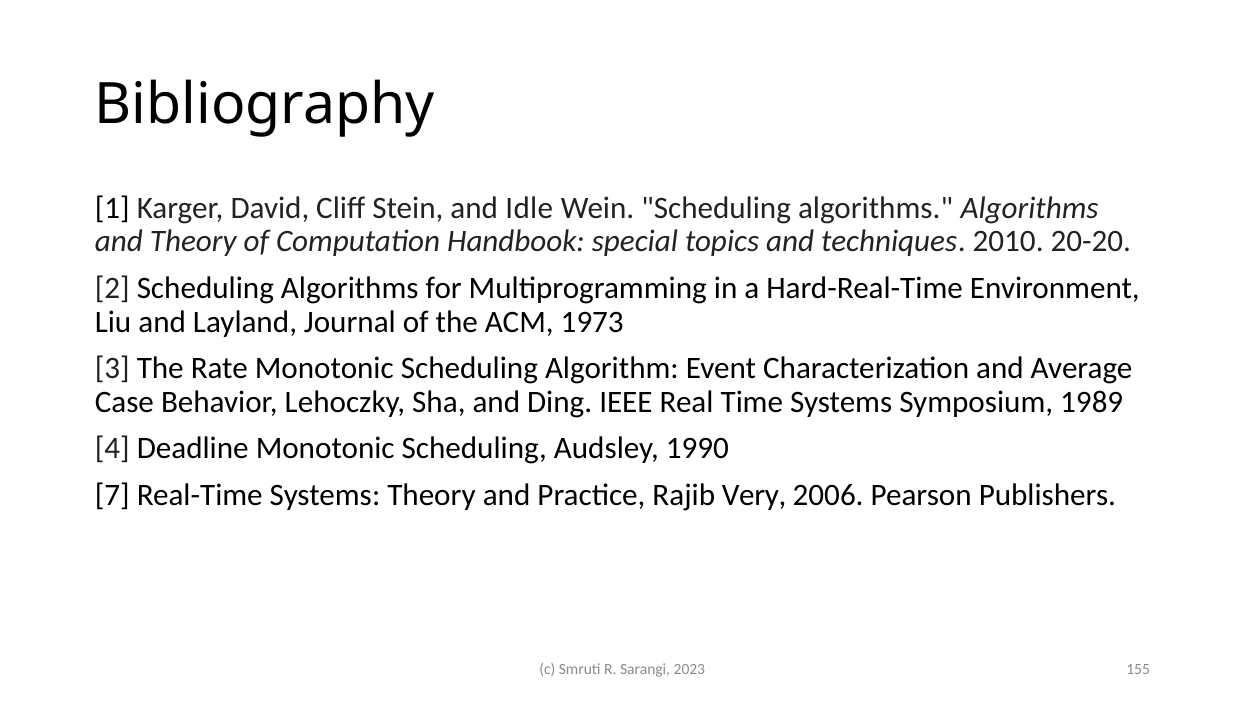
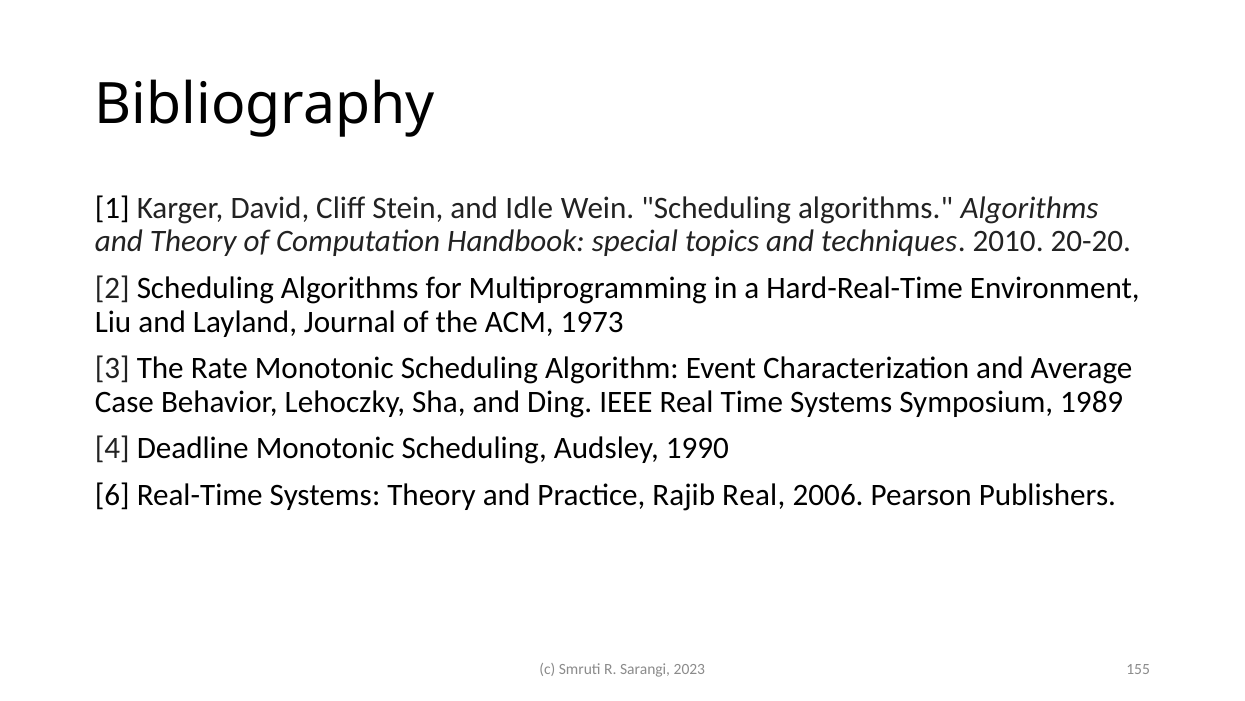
7: 7 -> 6
Rajib Very: Very -> Real
